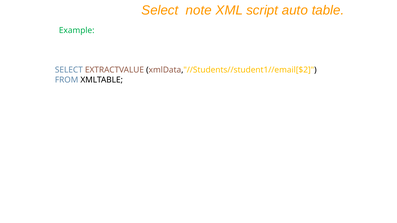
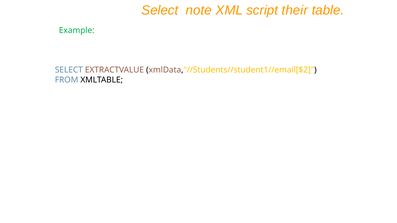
auto: auto -> their
